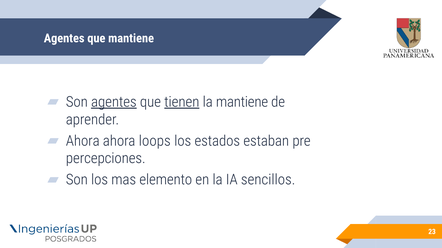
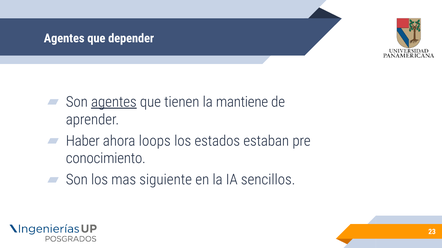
que mantiene: mantiene -> depender
tienen underline: present -> none
Ahora at (83, 141): Ahora -> Haber
percepciones: percepciones -> conocimiento
elemento: elemento -> siguiente
